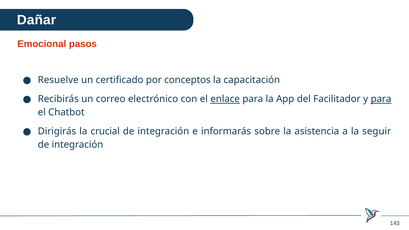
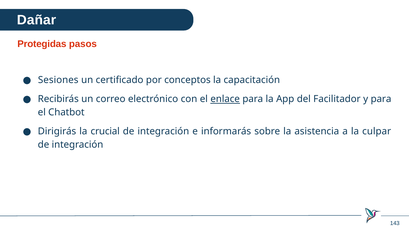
Emocional: Emocional -> Protegidas
Resuelve: Resuelve -> Sesiones
para at (381, 99) underline: present -> none
seguir: seguir -> culpar
